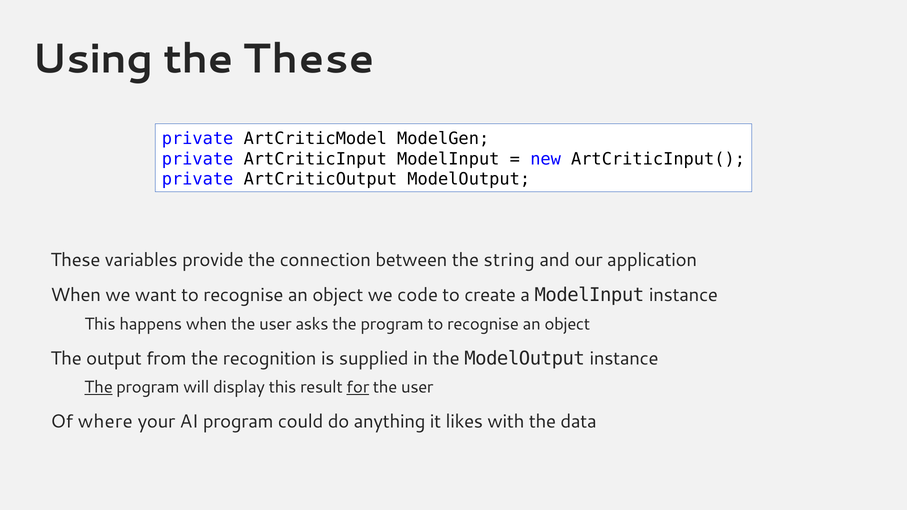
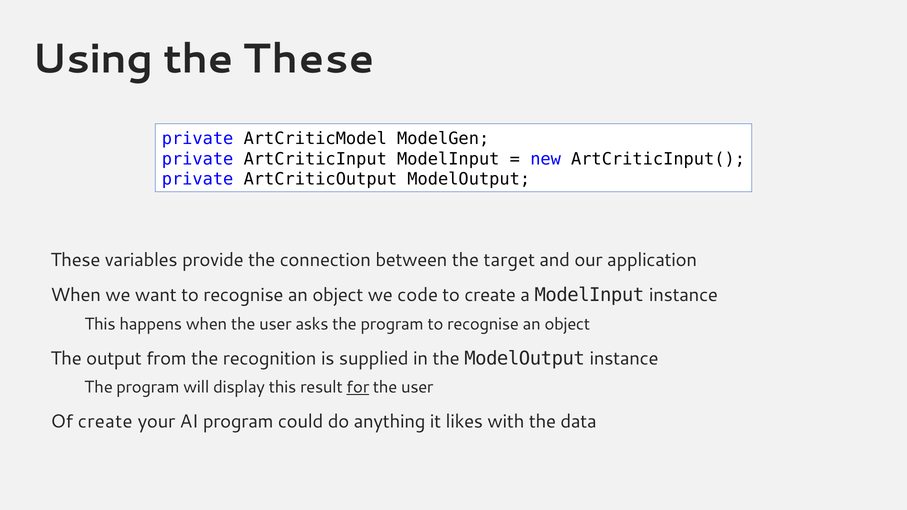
string: string -> target
The at (99, 388) underline: present -> none
Of where: where -> create
